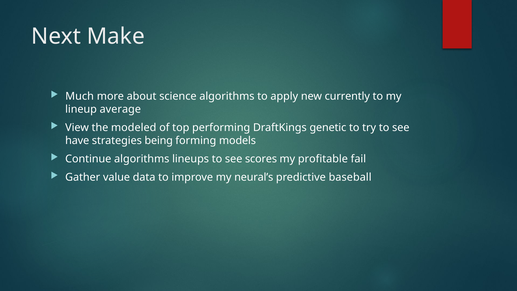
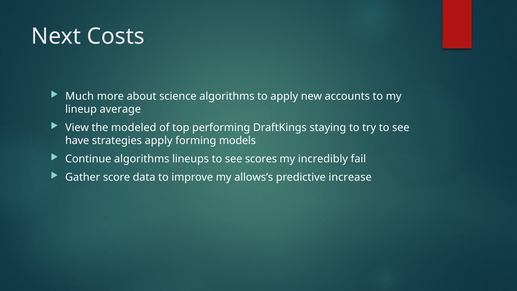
Make: Make -> Costs
currently: currently -> accounts
genetic: genetic -> staying
strategies being: being -> apply
profitable: profitable -> incredibly
value: value -> score
neural’s: neural’s -> allows’s
baseball: baseball -> increase
